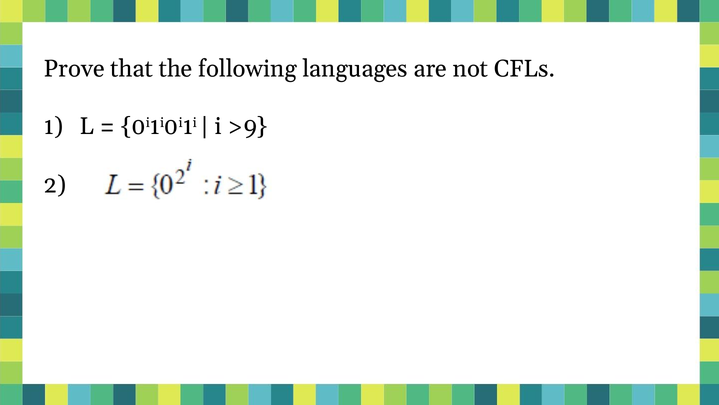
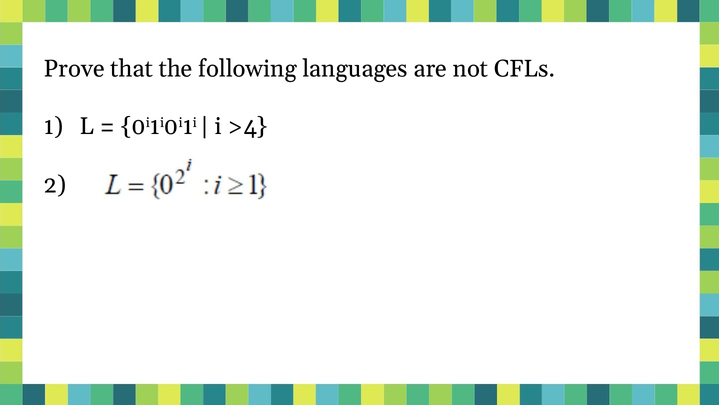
>9: >9 -> >4
